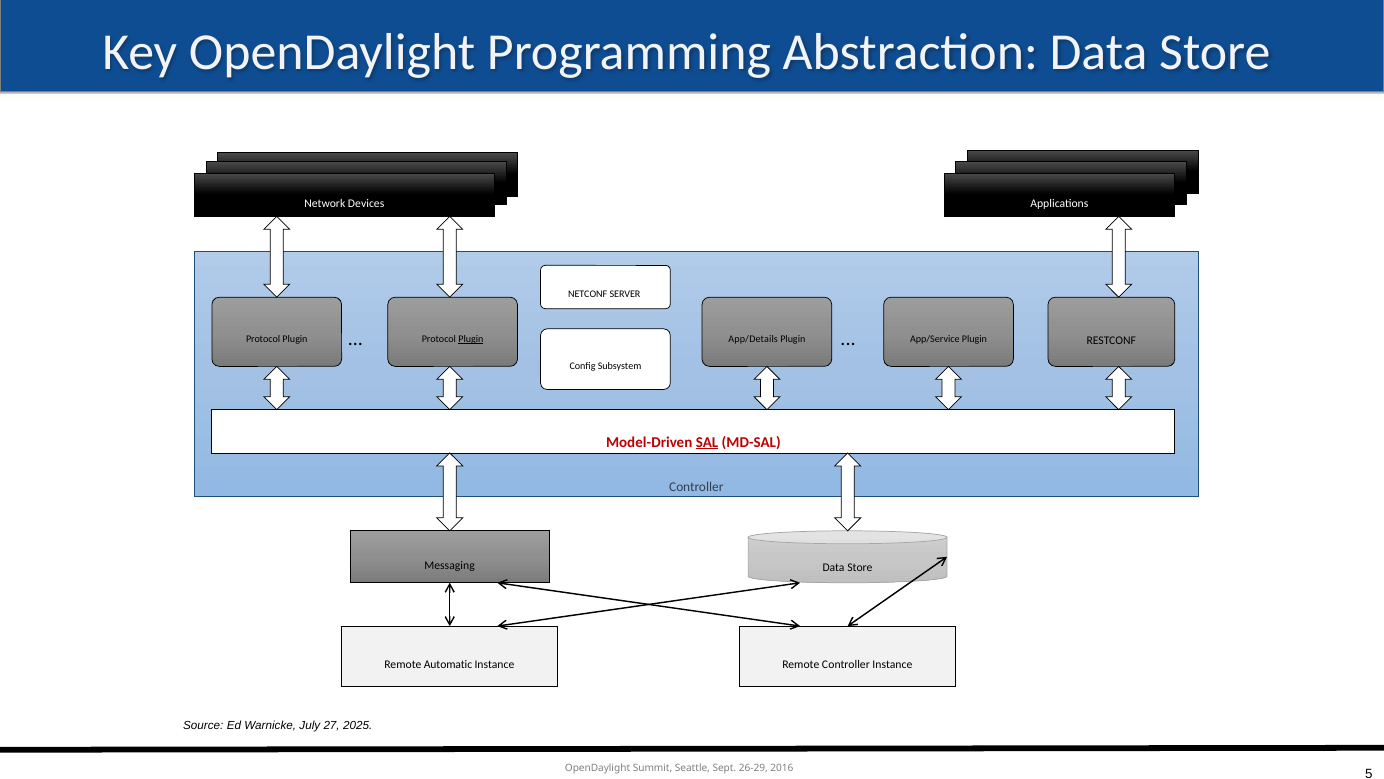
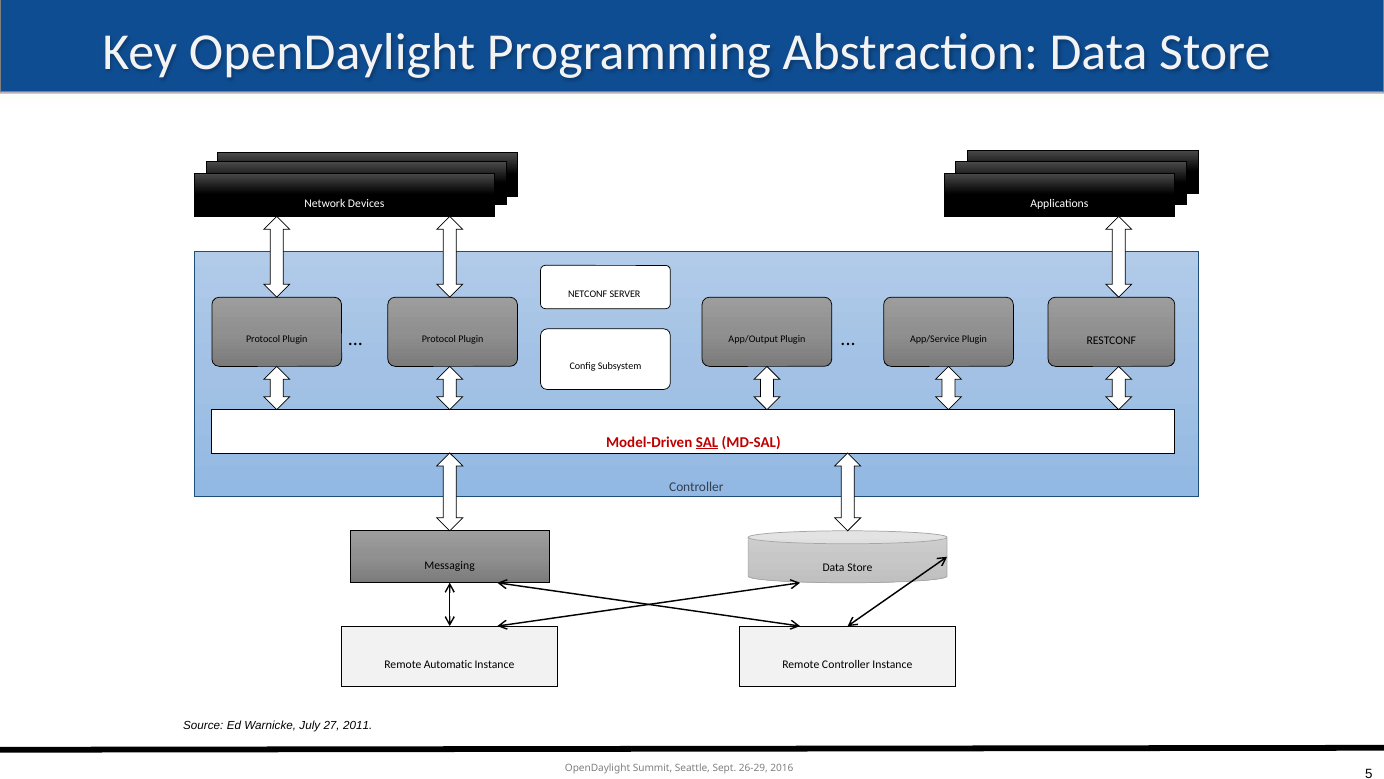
Plugin at (471, 339) underline: present -> none
App/Details: App/Details -> App/Output
2025: 2025 -> 2011
